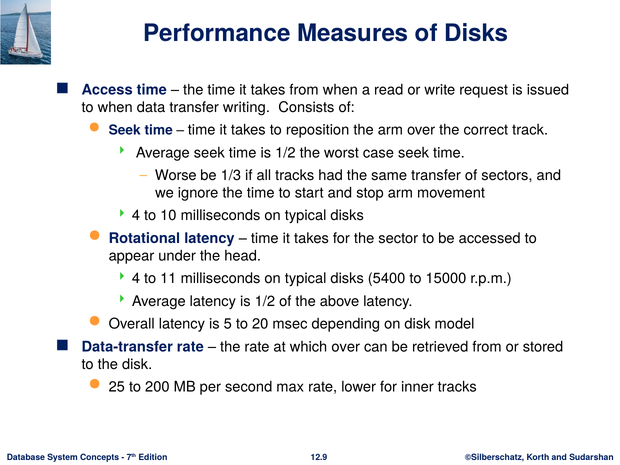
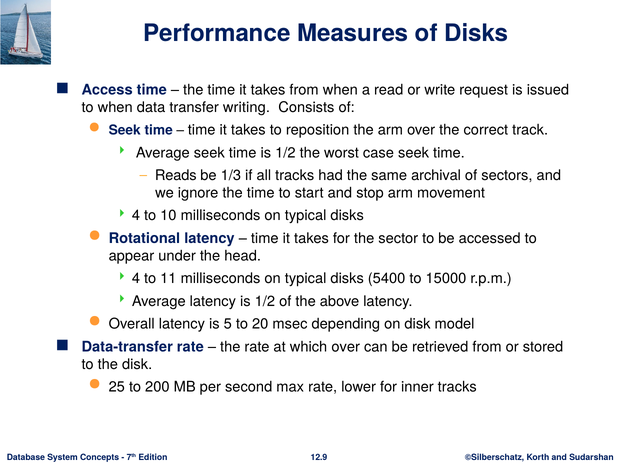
Worse: Worse -> Reads
same transfer: transfer -> archival
